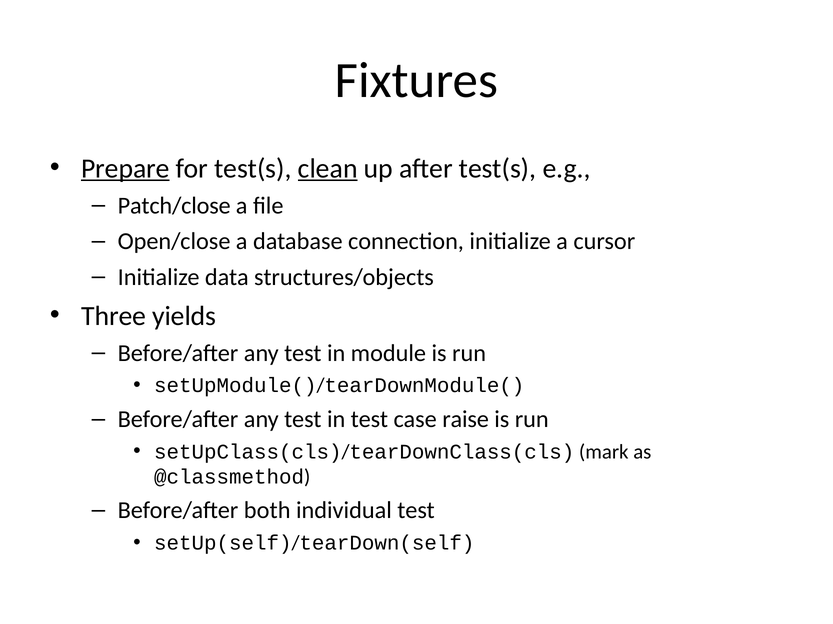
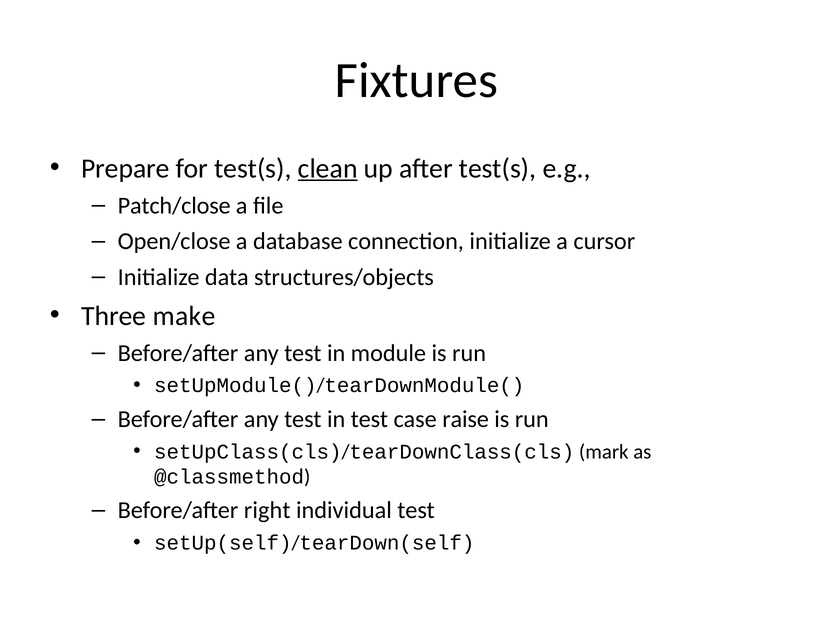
Prepare underline: present -> none
yields: yields -> make
both: both -> right
